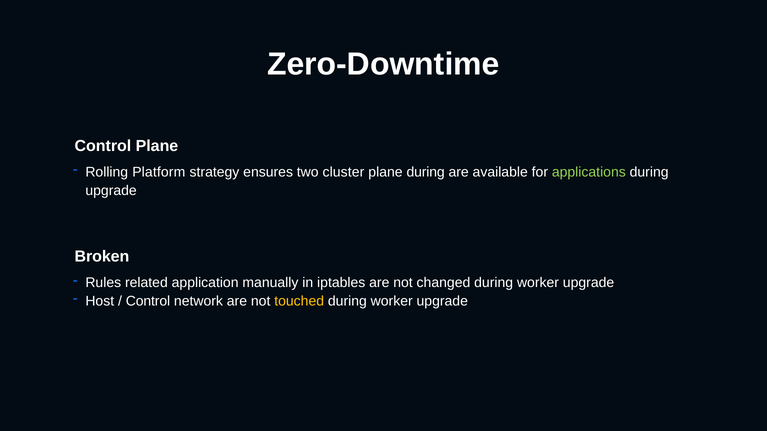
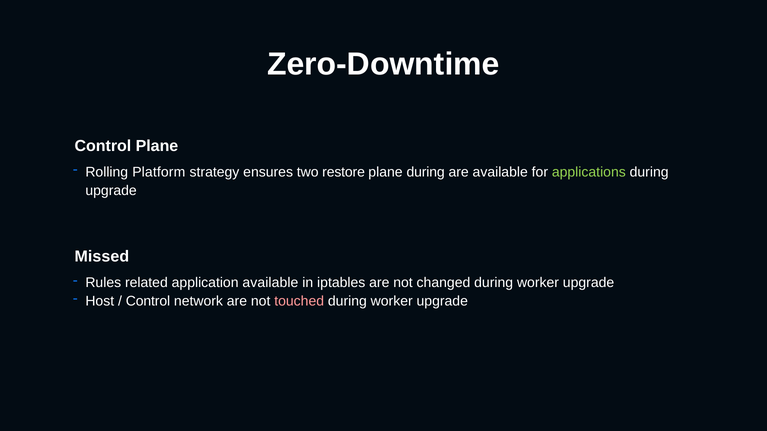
cluster: cluster -> restore
Broken: Broken -> Missed
application manually: manually -> available
touched colour: yellow -> pink
